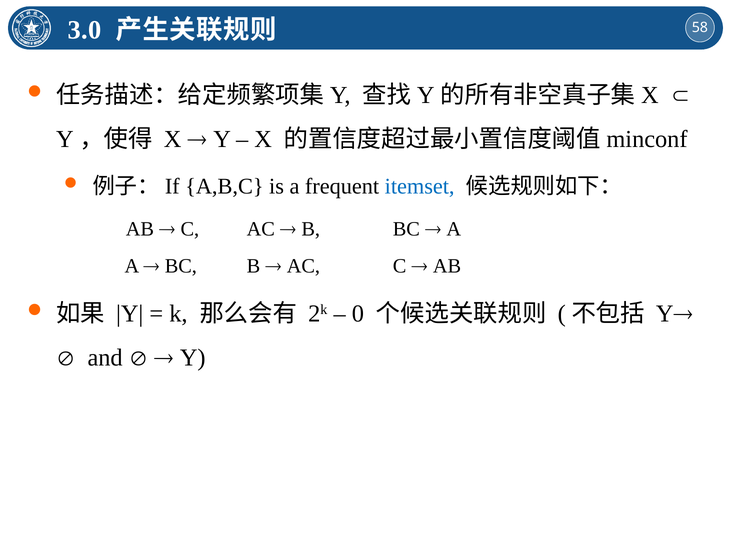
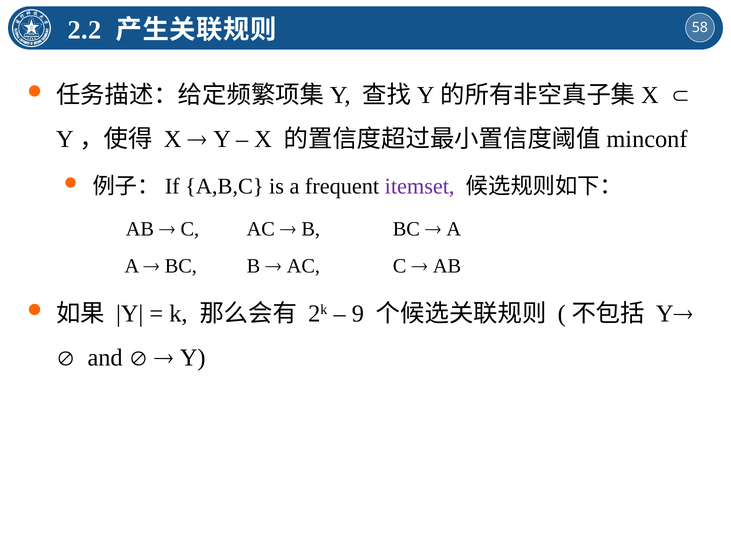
3.0: 3.0 -> 2.2
itemset colour: blue -> purple
0: 0 -> 9
